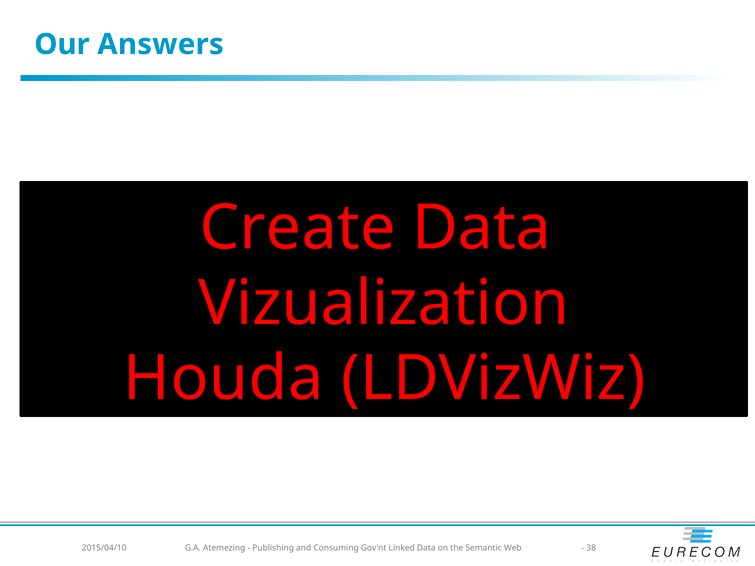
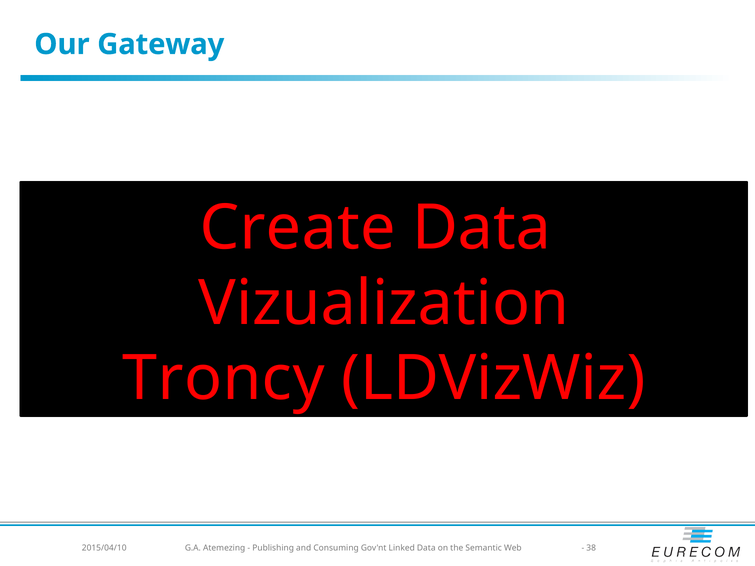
Answers: Answers -> Gateway
Houda: Houda -> Troncy
